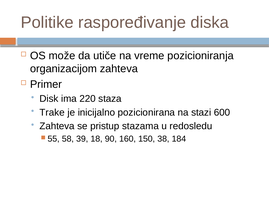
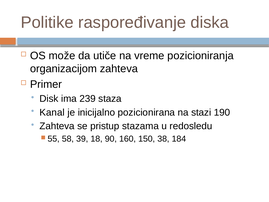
220: 220 -> 239
Trake: Trake -> Kanal
600: 600 -> 190
